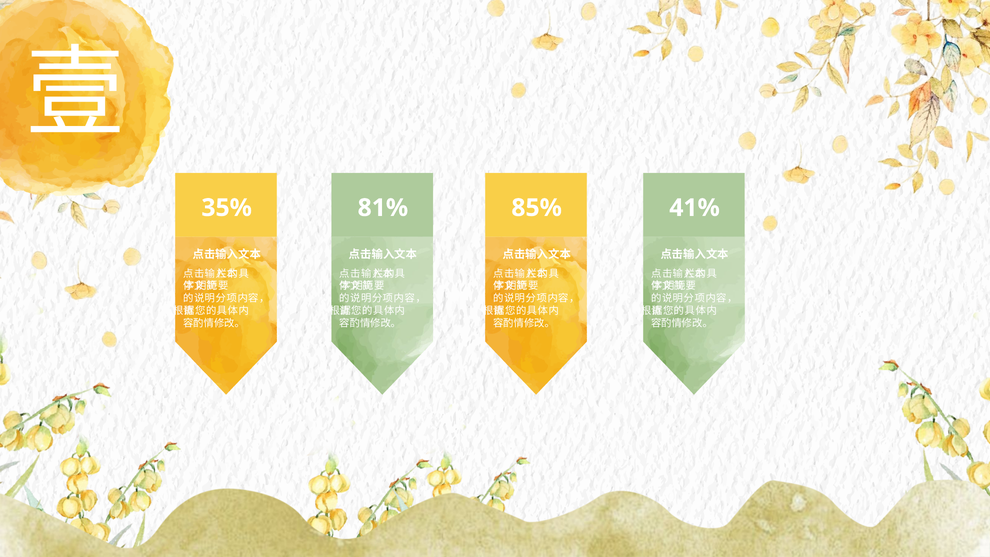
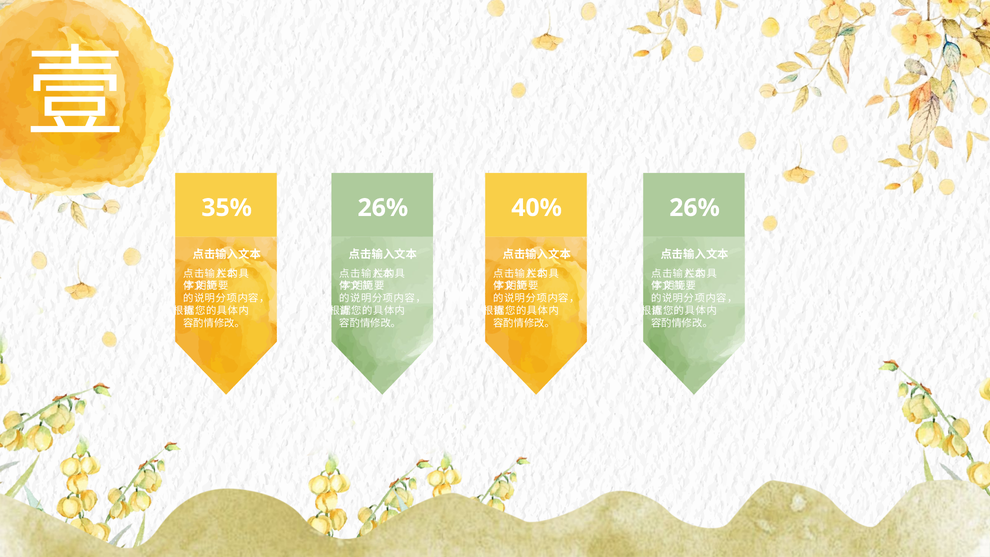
81% at (383, 208): 81% -> 26%
85%: 85% -> 40%
41% at (695, 208): 41% -> 26%
